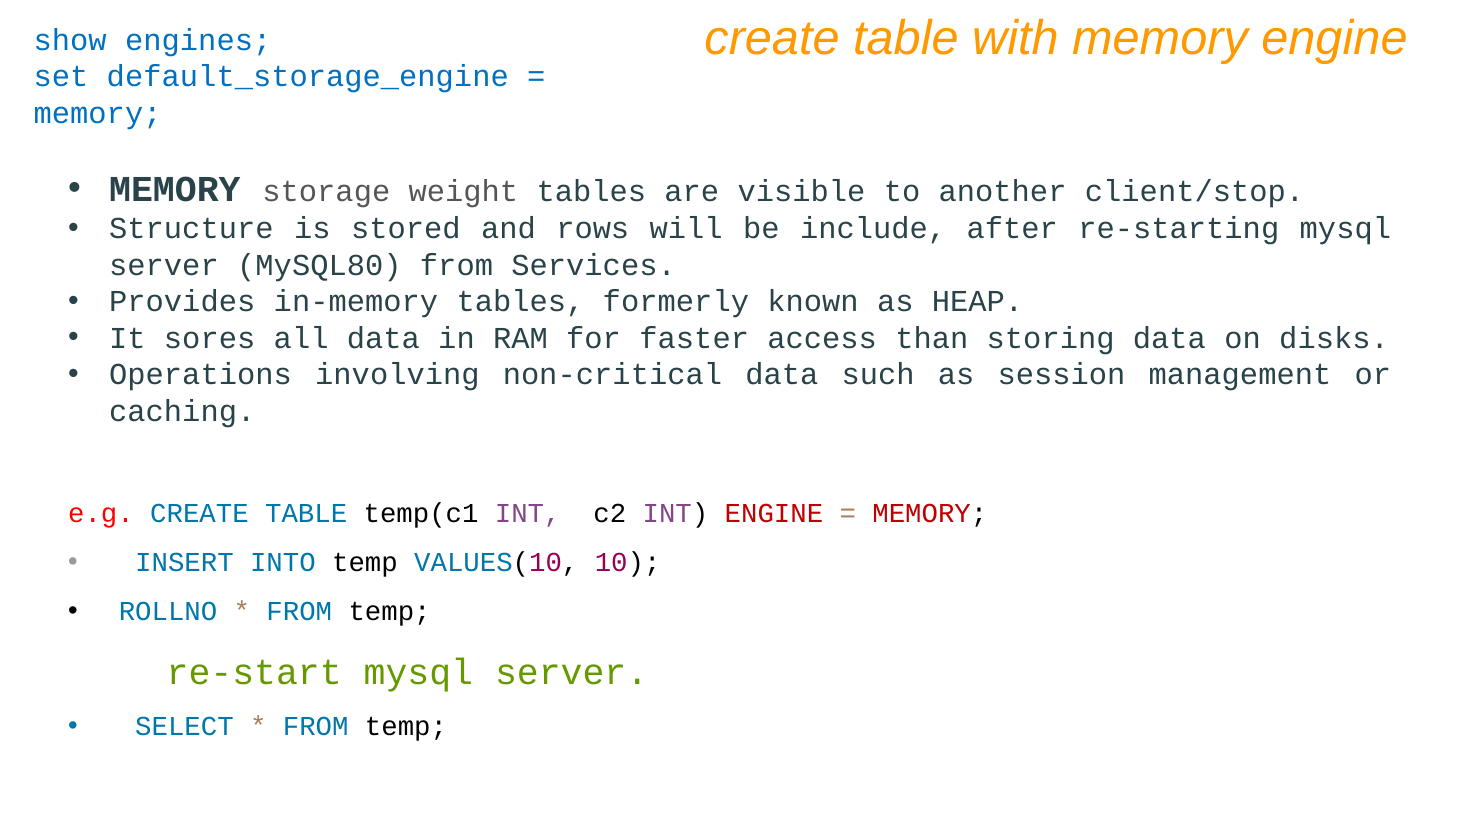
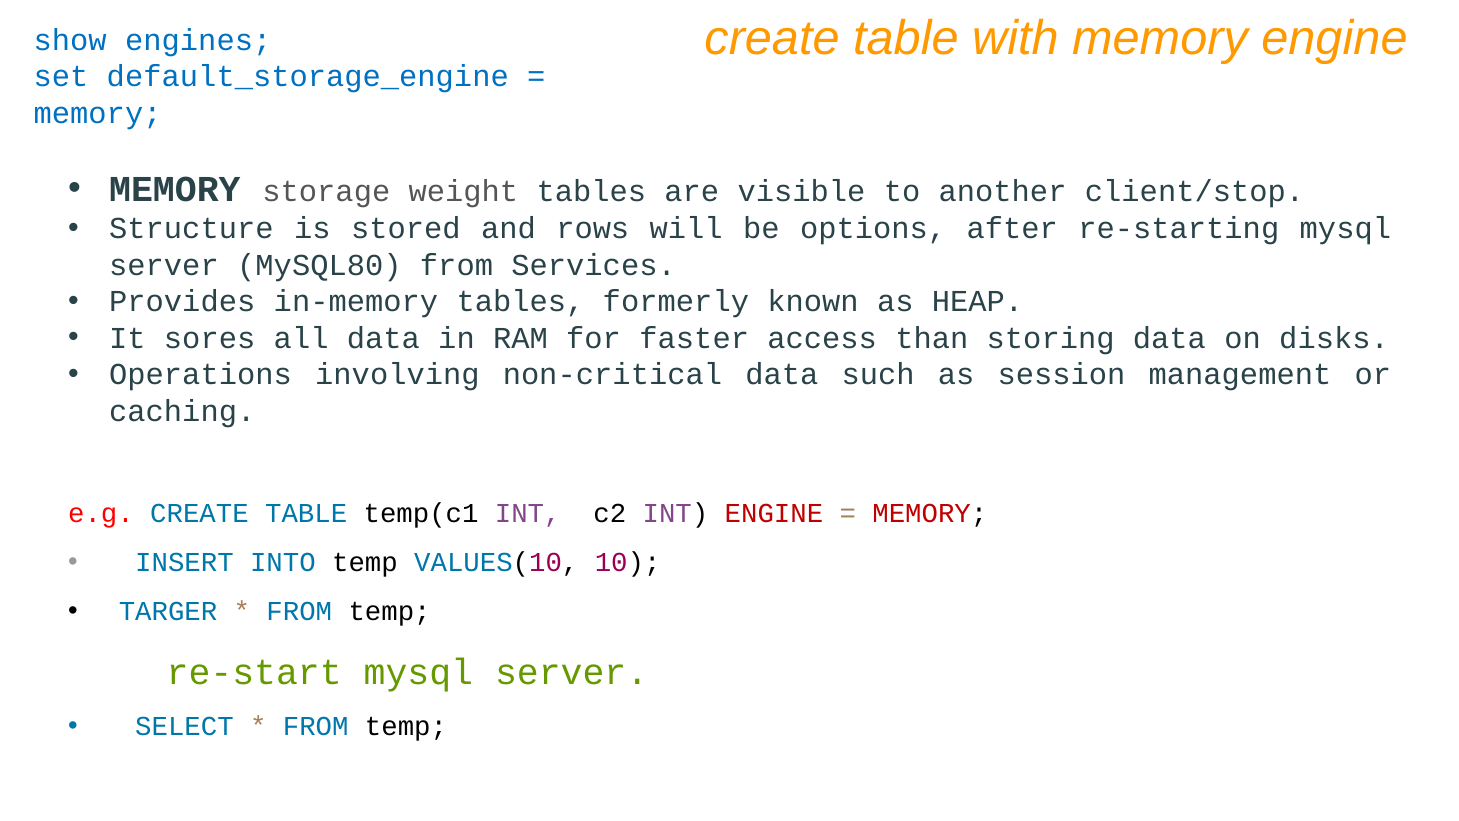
include: include -> options
ROLLNO: ROLLNO -> TARGER
